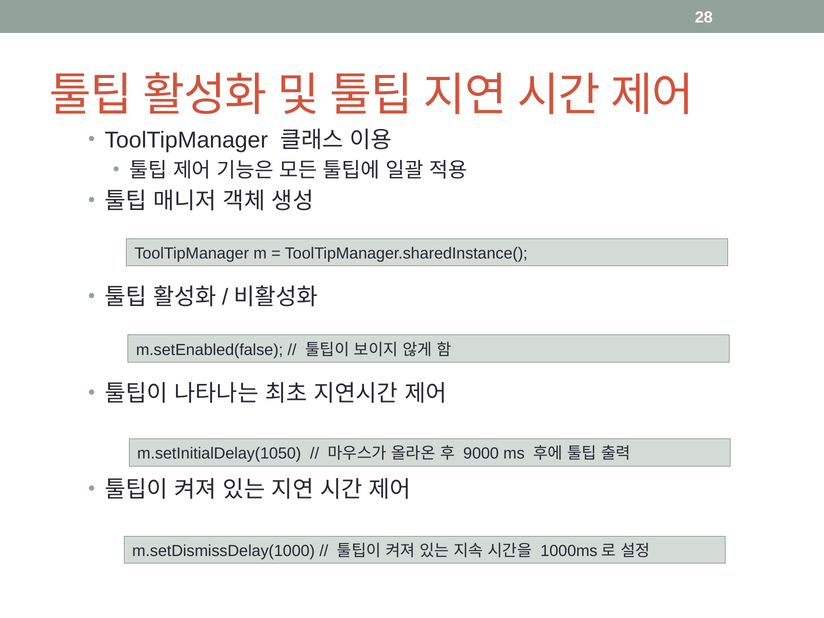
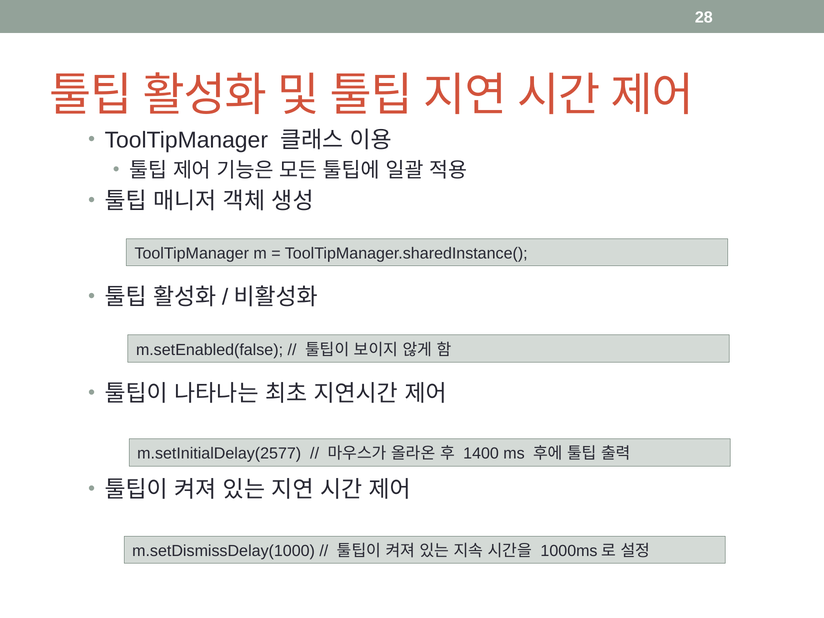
m.setInitialDelay(1050: m.setInitialDelay(1050 -> m.setInitialDelay(2577
9000: 9000 -> 1400
